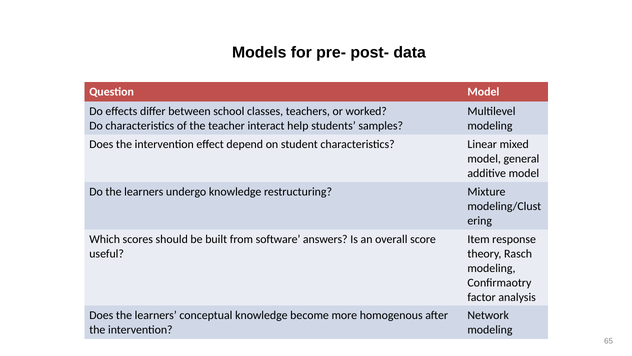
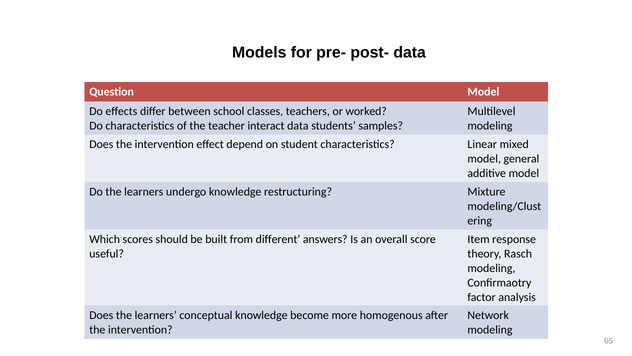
interact help: help -> data
software: software -> different
